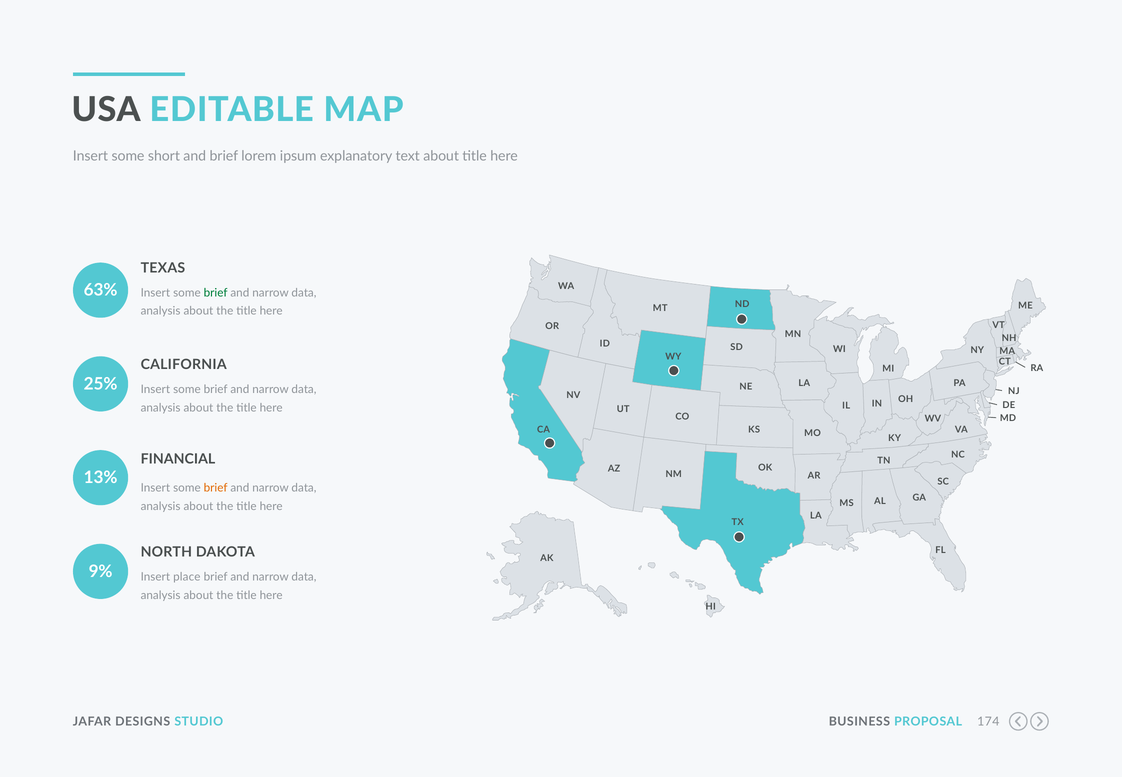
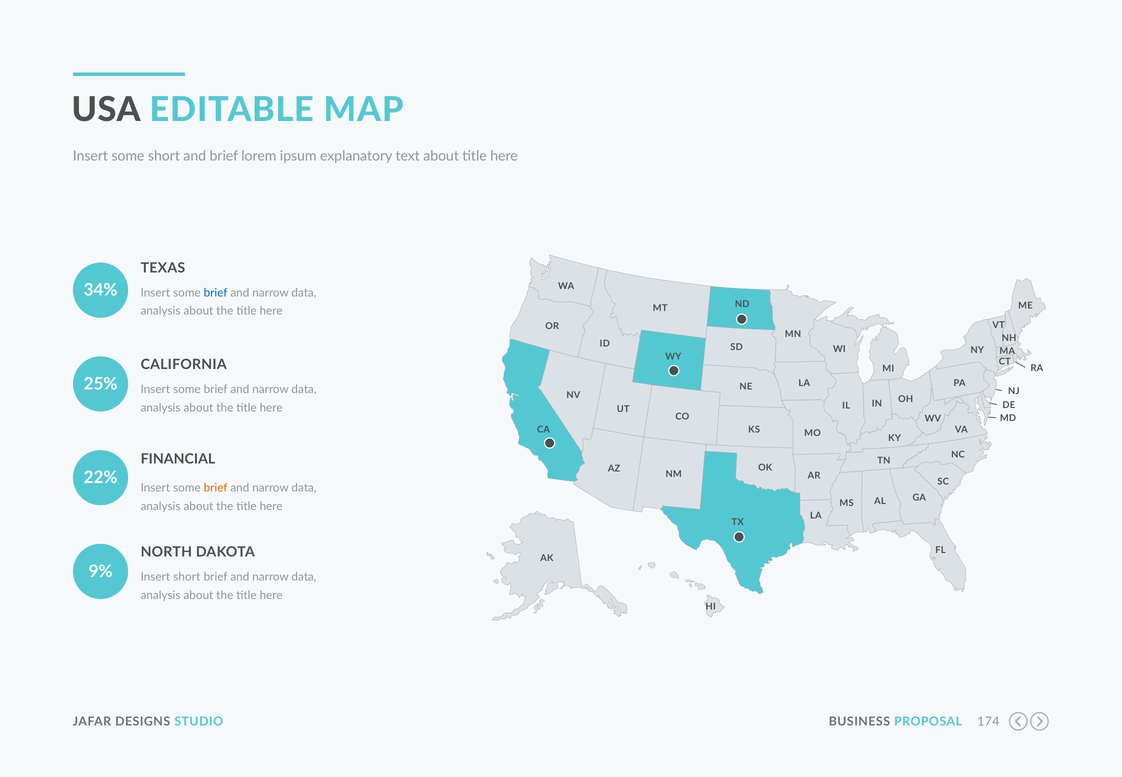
63%: 63% -> 34%
brief at (216, 293) colour: green -> blue
13%: 13% -> 22%
Insert place: place -> short
